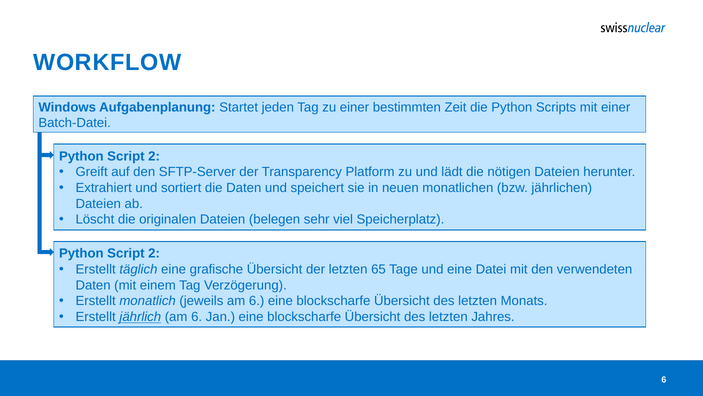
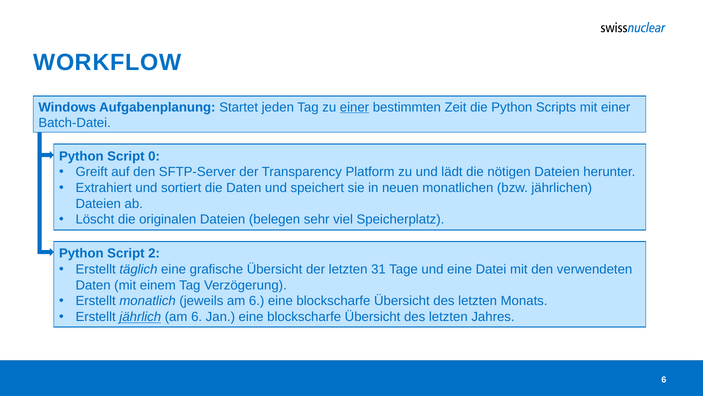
einer at (354, 107) underline: none -> present
2 at (154, 156): 2 -> 0
65: 65 -> 31
